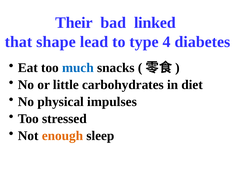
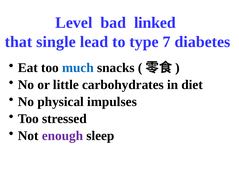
Their: Their -> Level
shape: shape -> single
4: 4 -> 7
enough colour: orange -> purple
